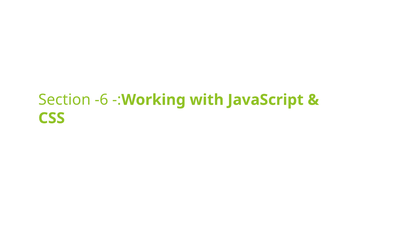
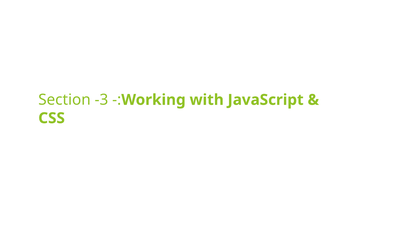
-6: -6 -> -3
